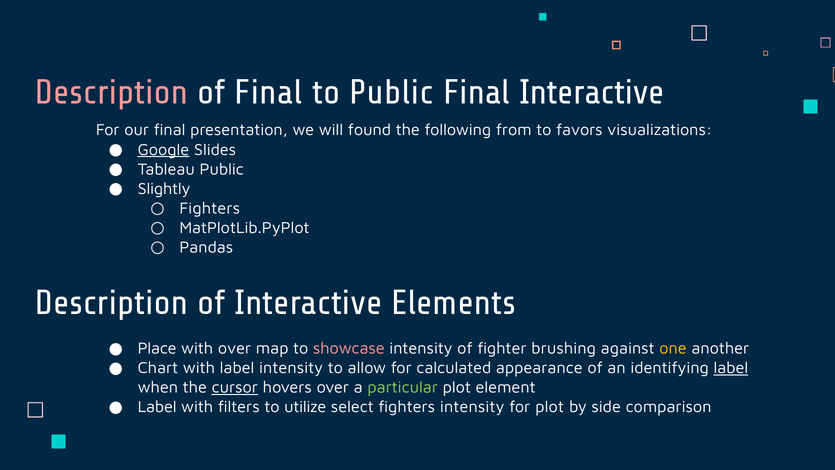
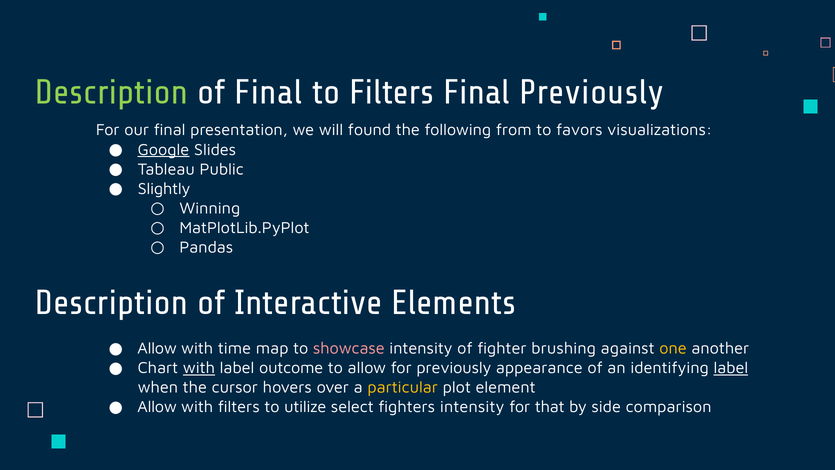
Description at (112, 92) colour: pink -> light green
to Public: Public -> Filters
Final Interactive: Interactive -> Previously
Fighters at (210, 208): Fighters -> Winning
Place at (157, 348): Place -> Allow
with over: over -> time
with at (199, 368) underline: none -> present
label intensity: intensity -> outcome
for calculated: calculated -> previously
cursor underline: present -> none
particular colour: light green -> yellow
Label at (157, 407): Label -> Allow
for plot: plot -> that
